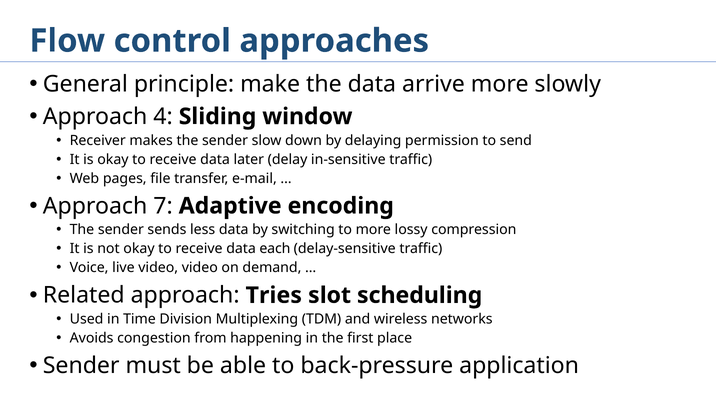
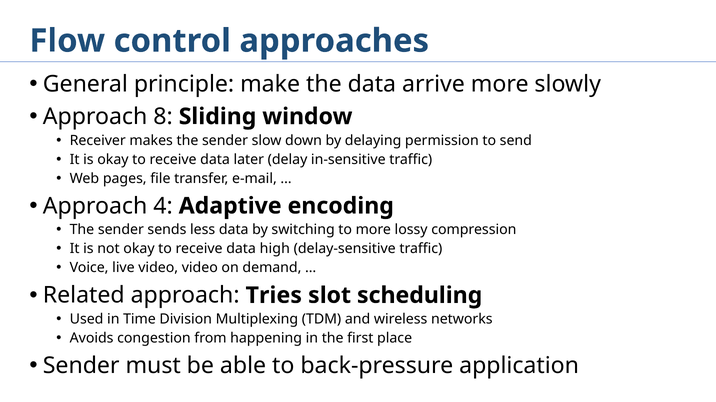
4: 4 -> 8
7: 7 -> 4
each: each -> high
